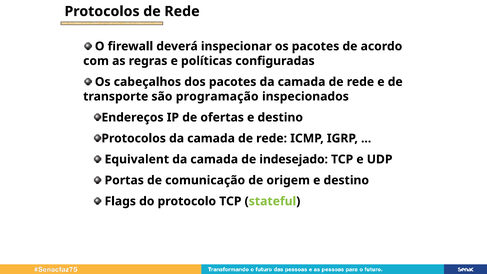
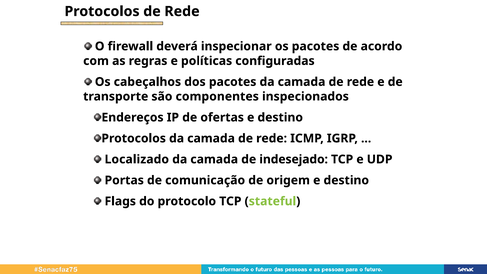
programação: programação -> componentes
Equivalent: Equivalent -> Localizado
